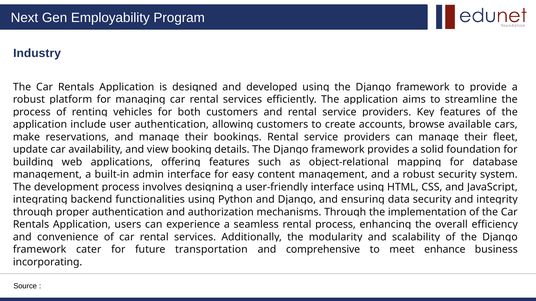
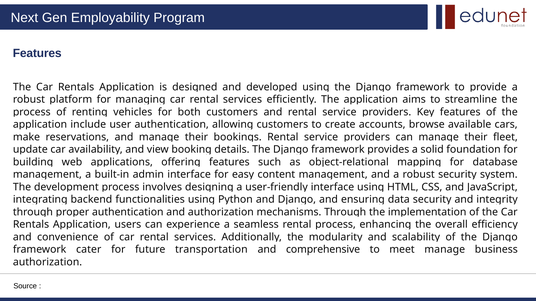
Industry at (37, 53): Industry -> Features
meet enhance: enhance -> manage
incorporating at (48, 262): incorporating -> authorization
